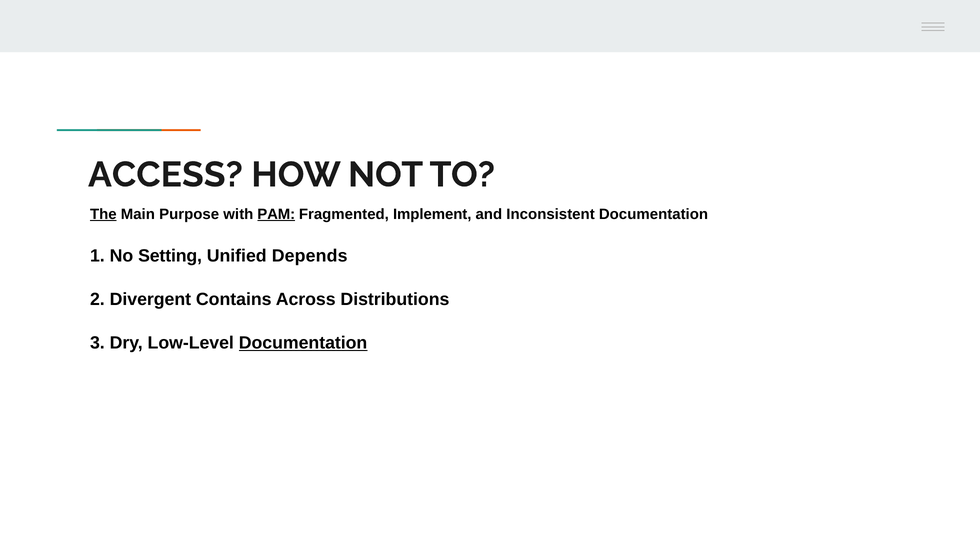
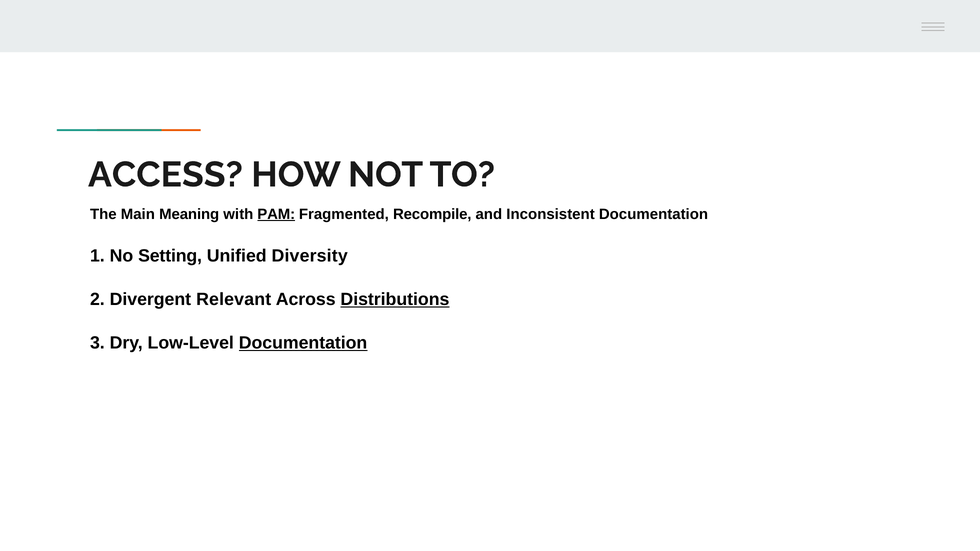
The underline: present -> none
Purpose: Purpose -> Meaning
Implement: Implement -> Recompile
Depends: Depends -> Diversity
Contains: Contains -> Relevant
Distributions underline: none -> present
